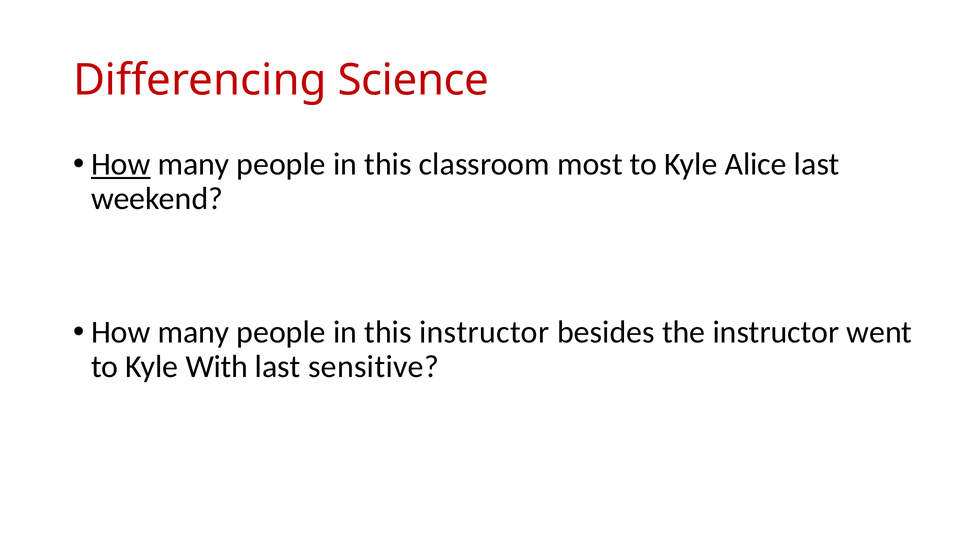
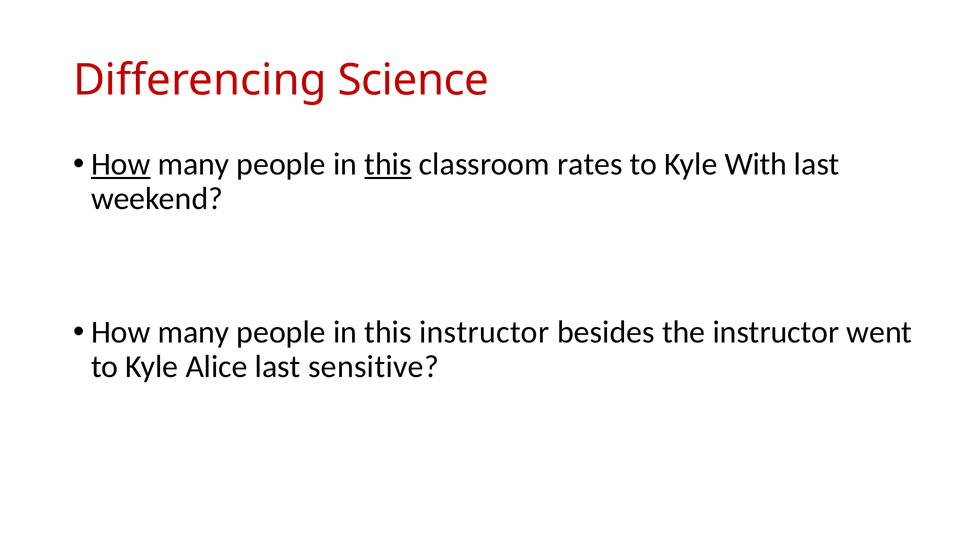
this at (388, 164) underline: none -> present
most: most -> rates
Alice: Alice -> With
With: With -> Alice
